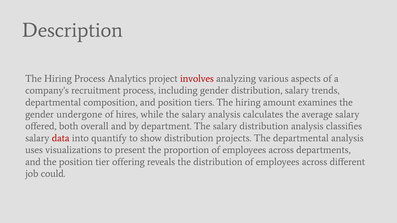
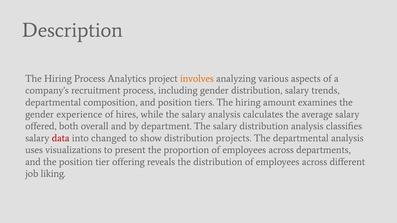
involves colour: red -> orange
undergone: undergone -> experience
quantify: quantify -> changed
could: could -> liking
